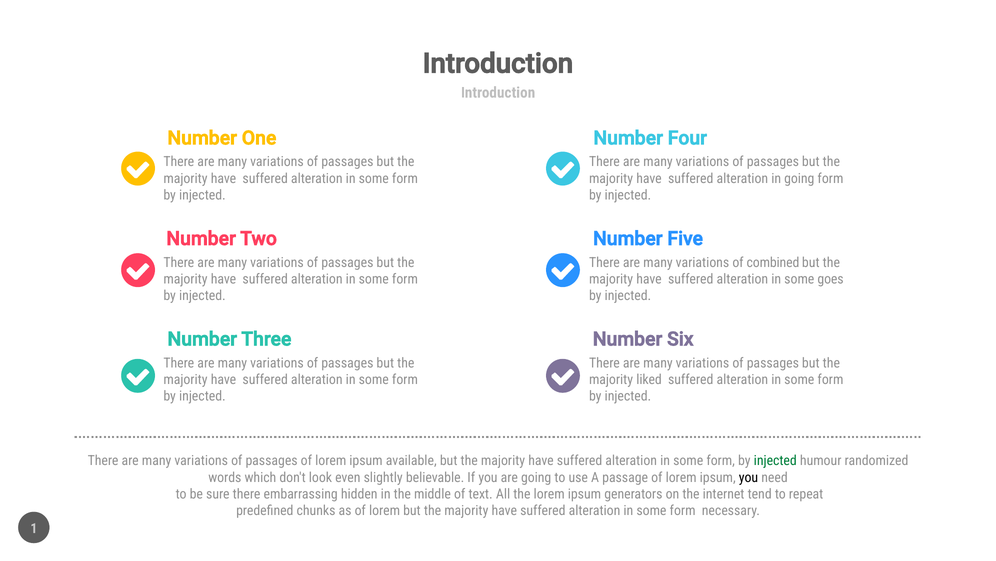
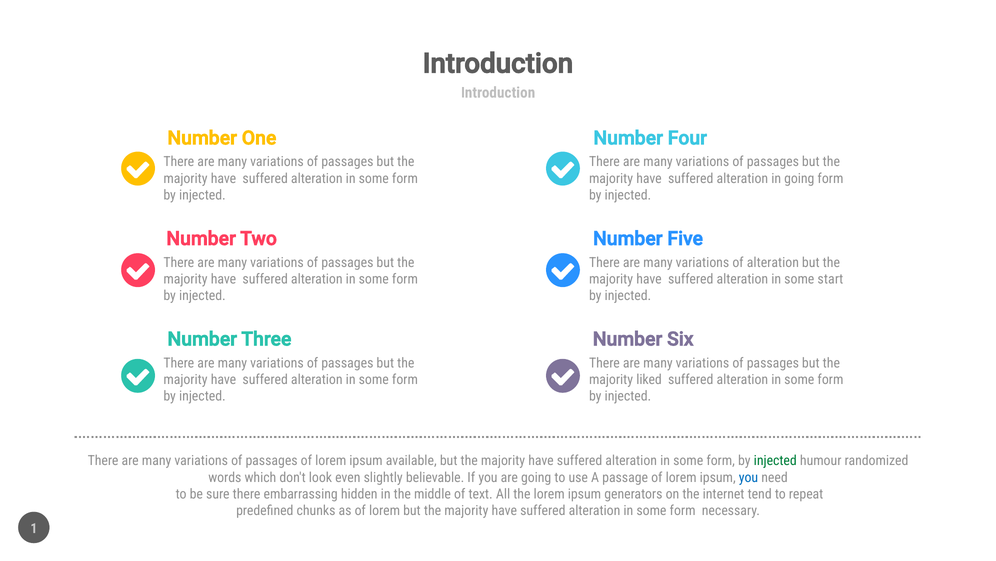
of combined: combined -> alteration
goes: goes -> start
you at (749, 477) colour: black -> blue
